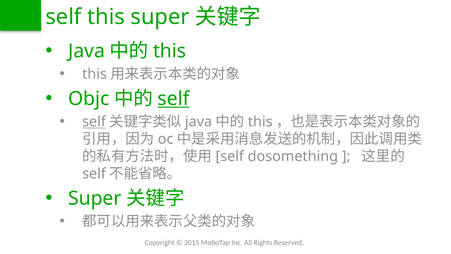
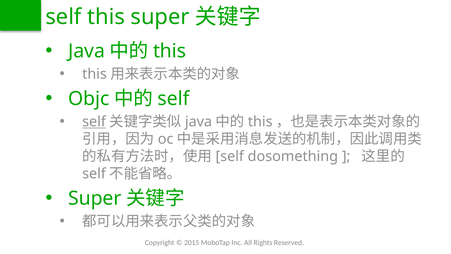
self at (173, 99) underline: present -> none
